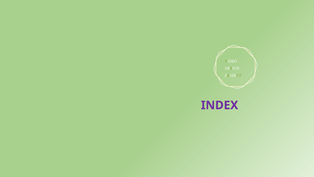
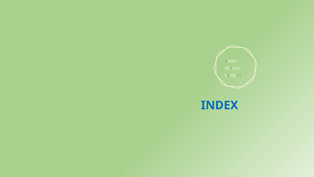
INDEX colour: purple -> blue
